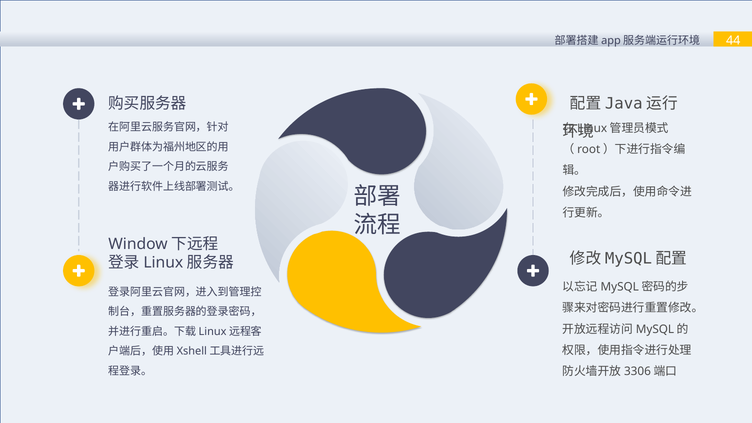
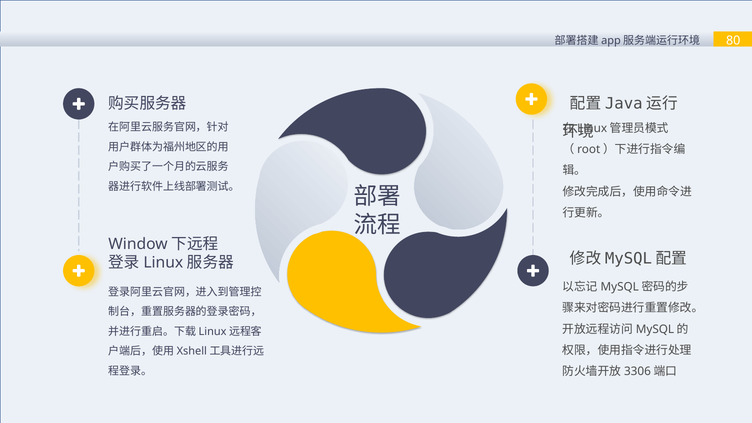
44: 44 -> 80
